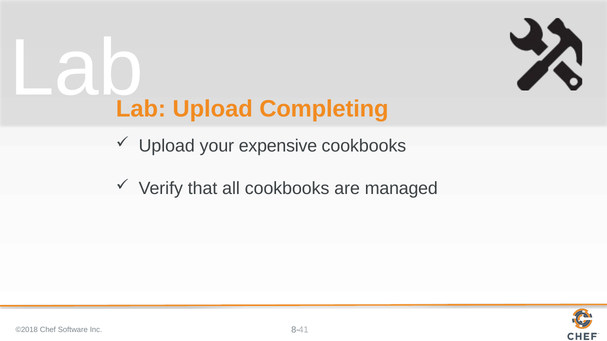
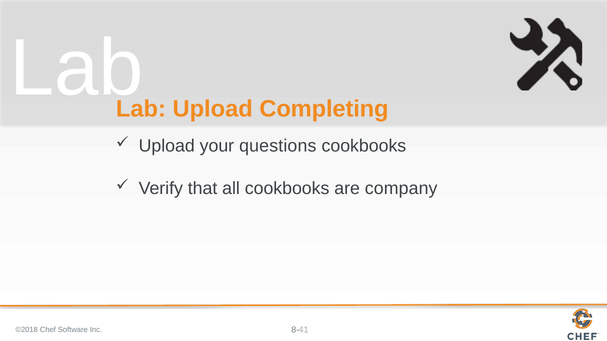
expensive: expensive -> questions
managed: managed -> company
